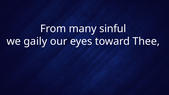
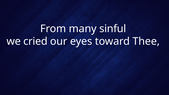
gaily: gaily -> cried
